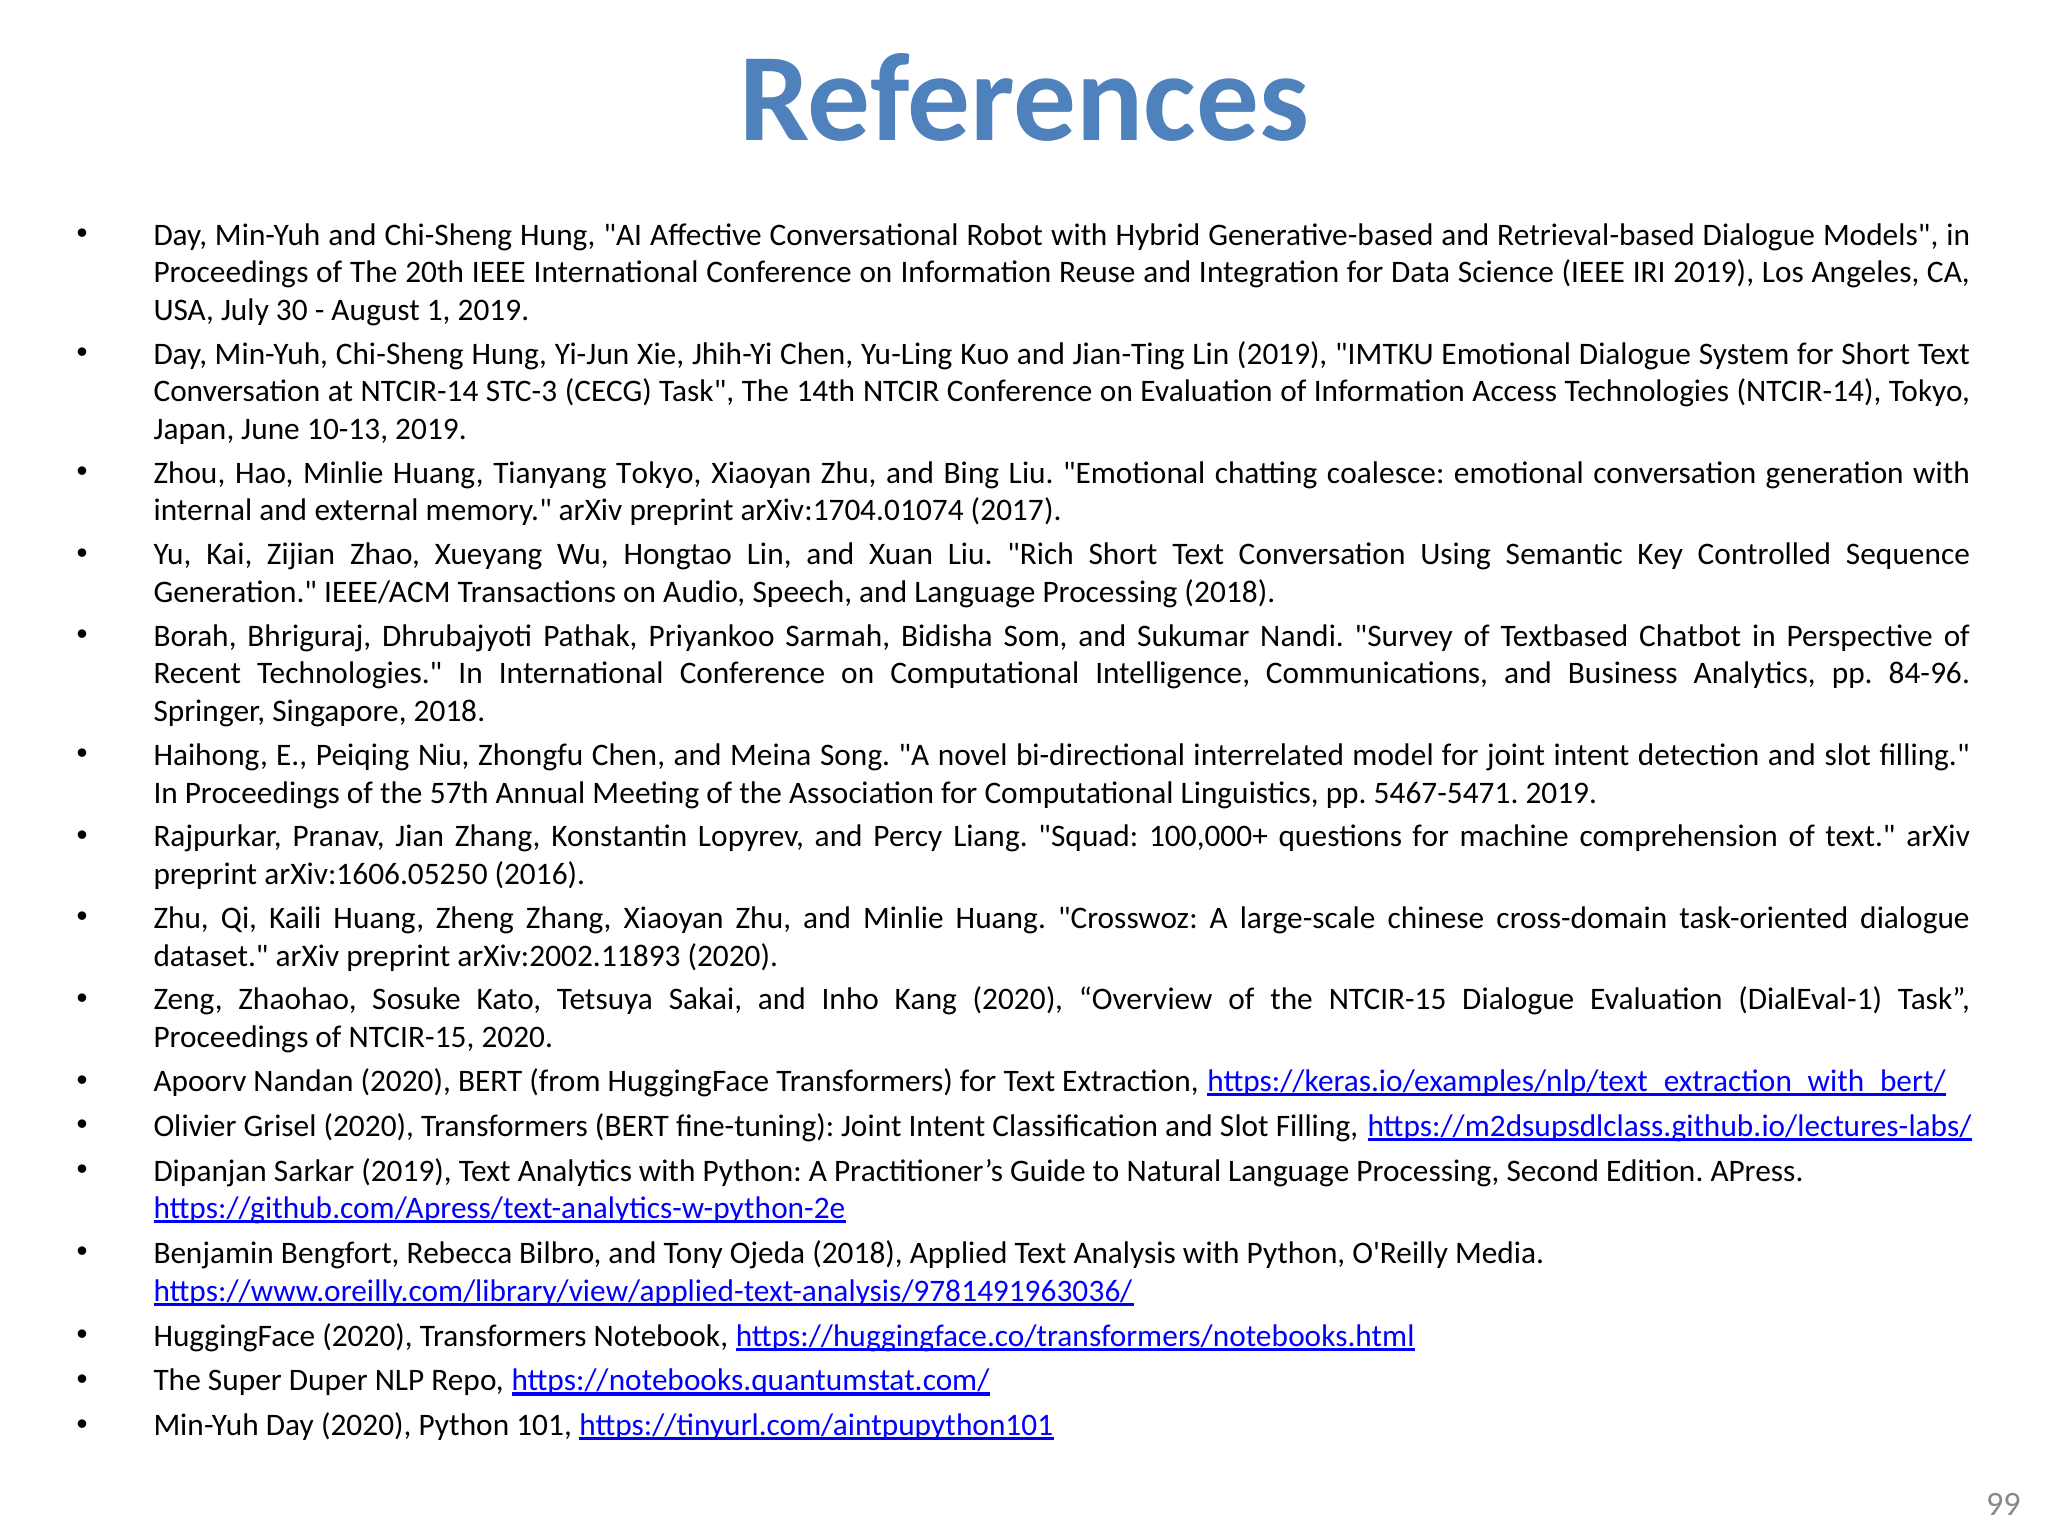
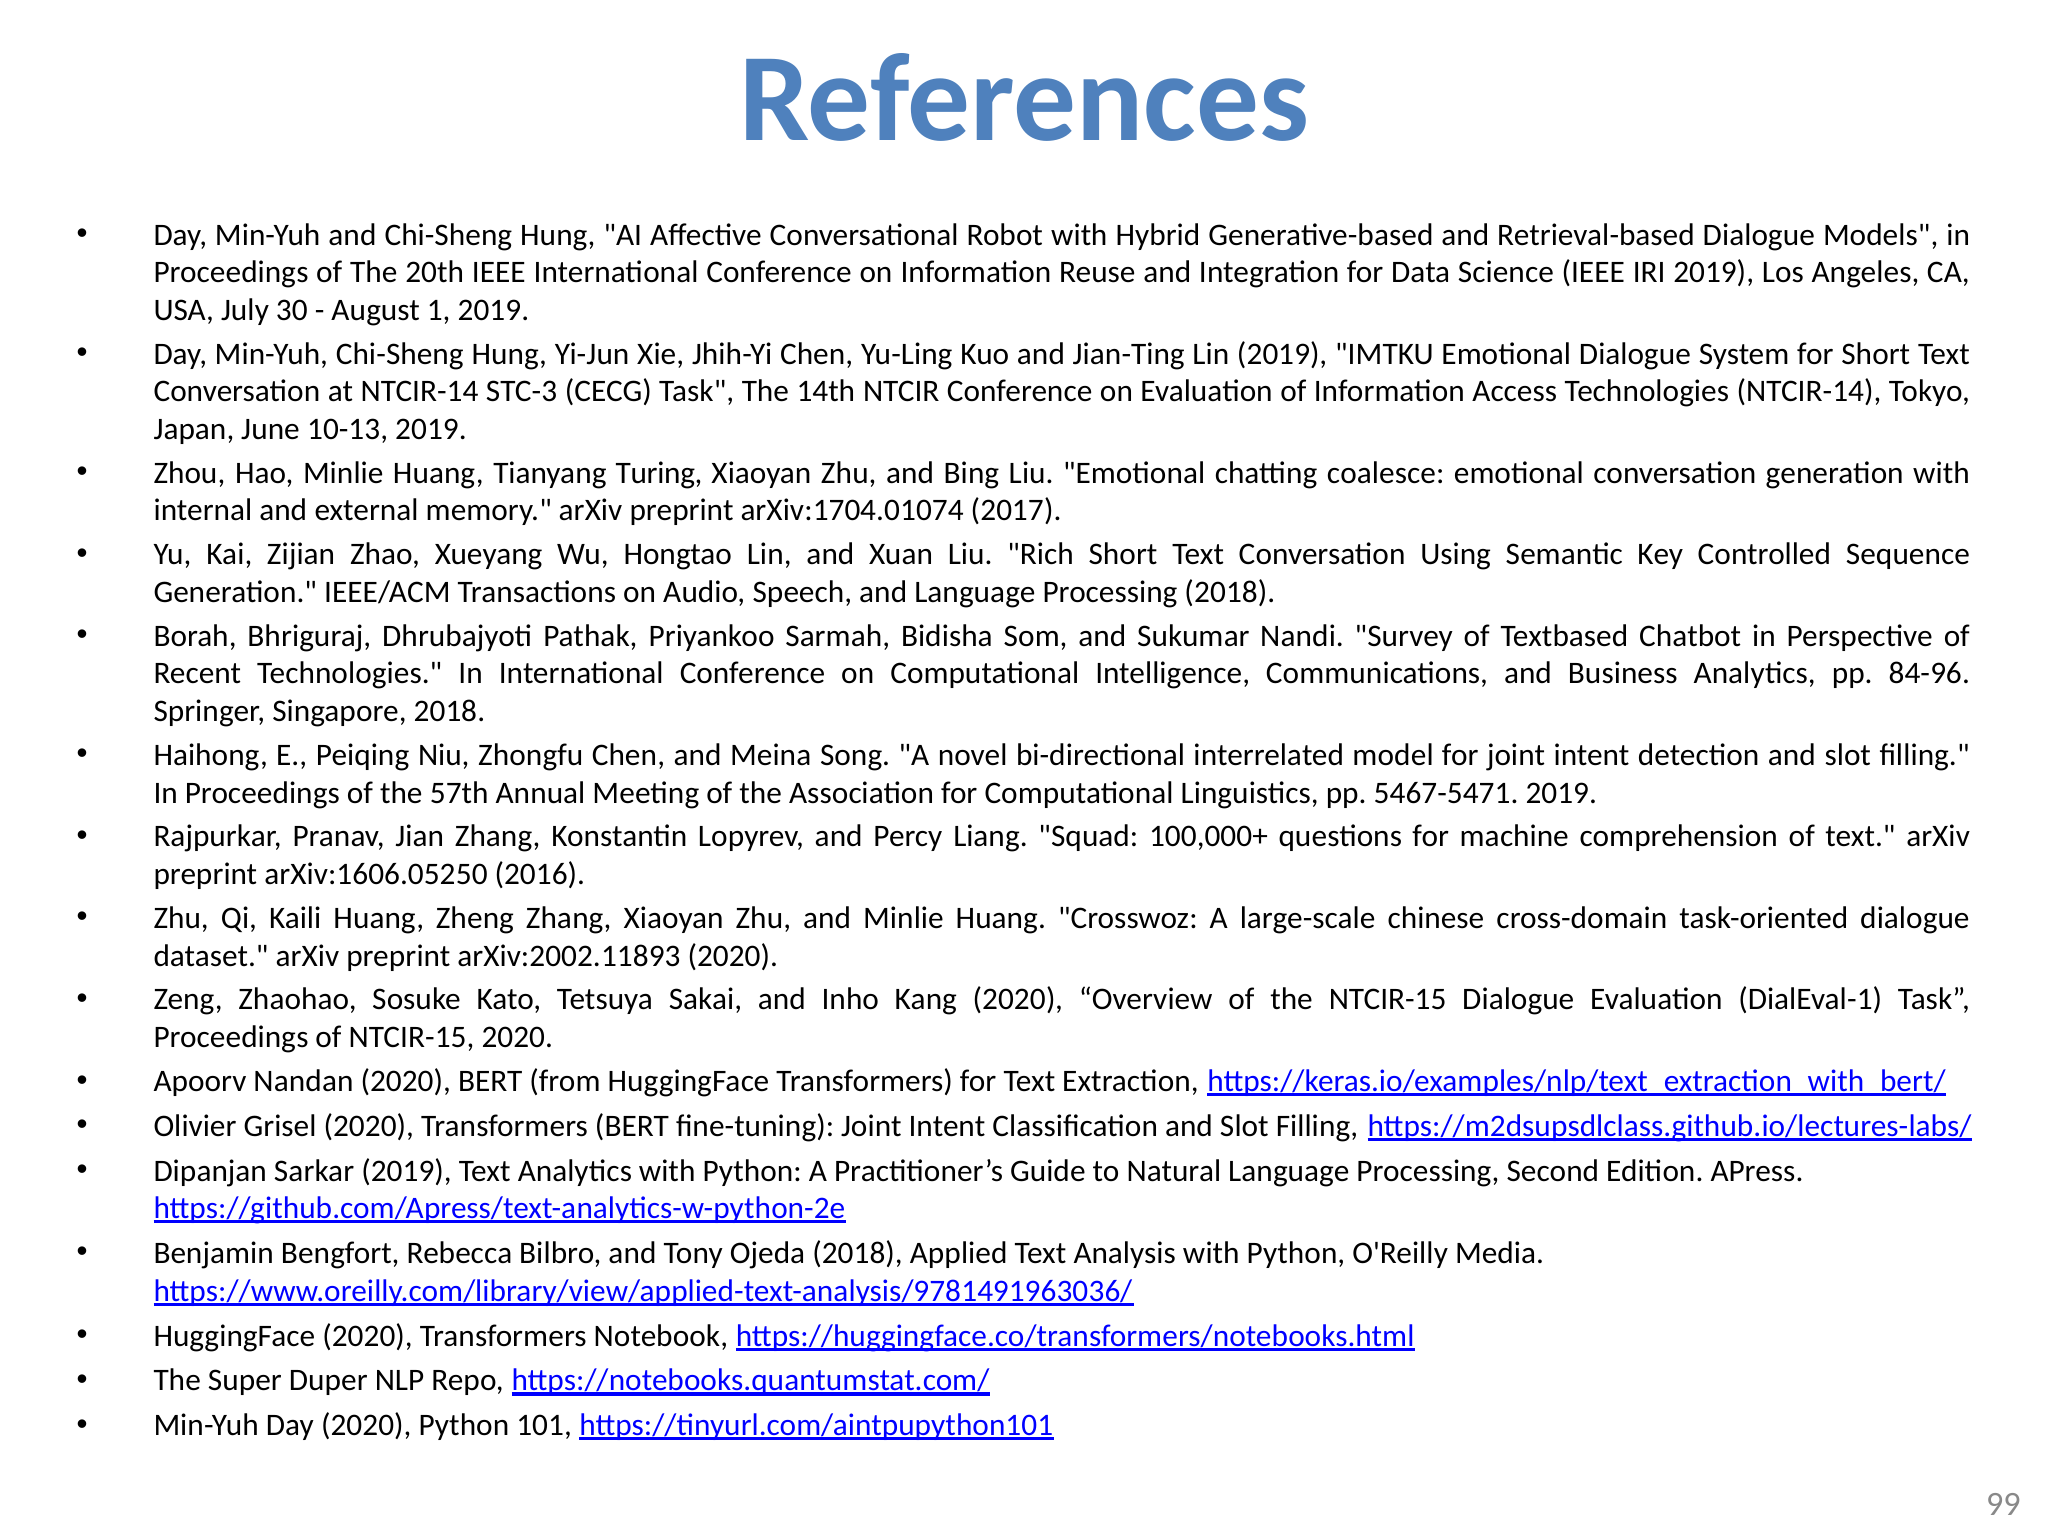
Tianyang Tokyo: Tokyo -> Turing
